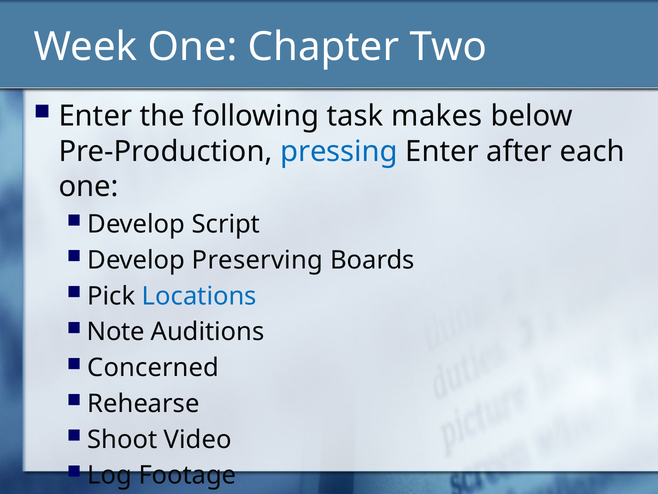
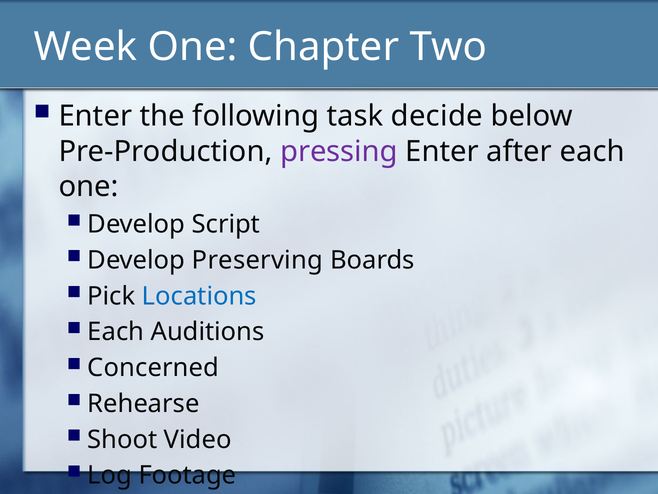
makes: makes -> decide
pressing colour: blue -> purple
Note at (116, 332): Note -> Each
